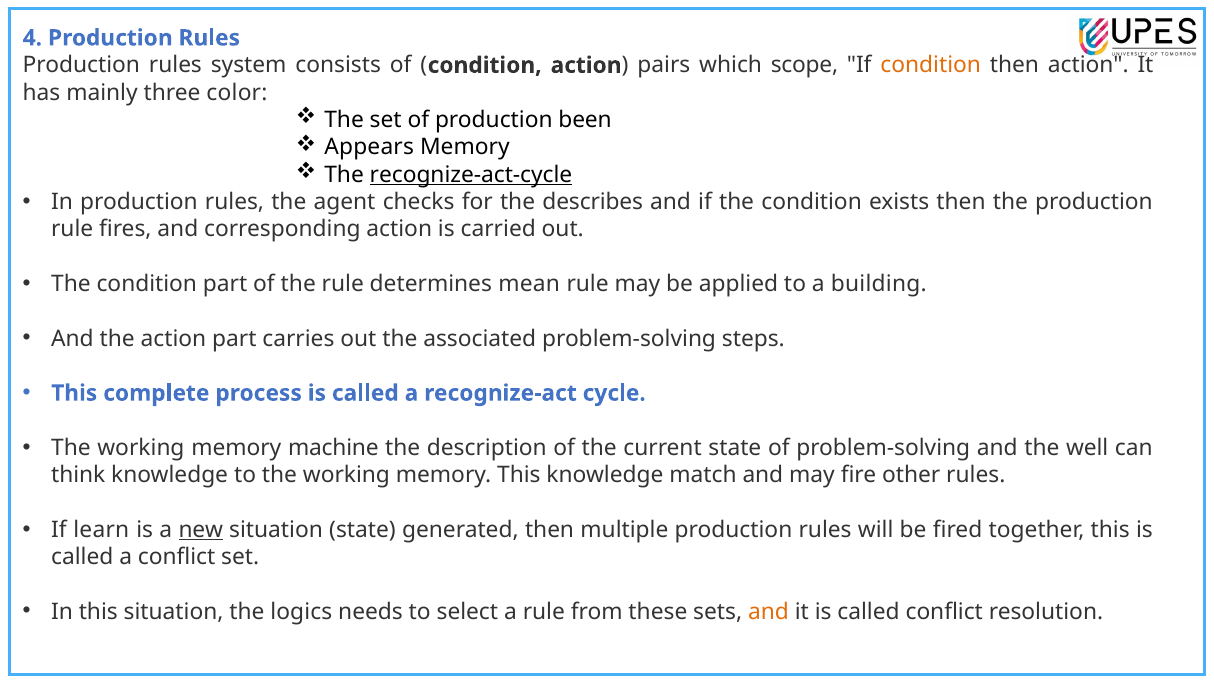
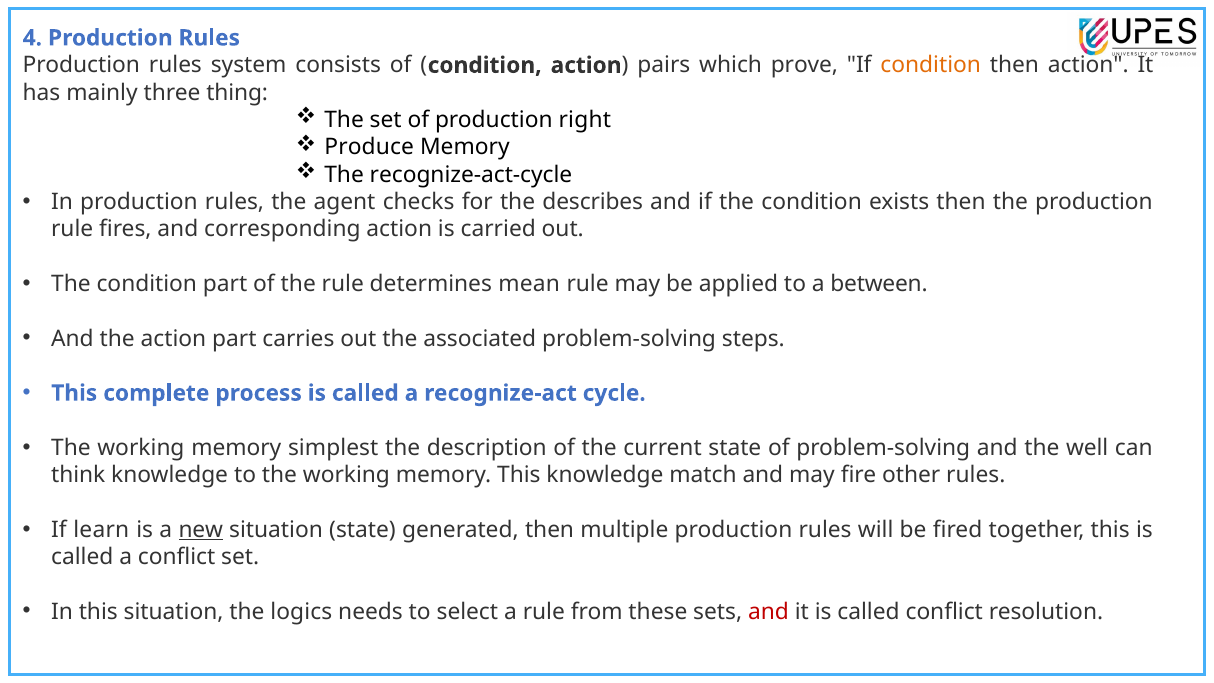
scope: scope -> prove
color: color -> thing
been: been -> right
Appears: Appears -> Produce
recognize-act-cycle underline: present -> none
building: building -> between
machine: machine -> simplest
and at (768, 612) colour: orange -> red
